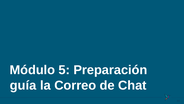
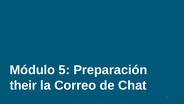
guía: guía -> their
